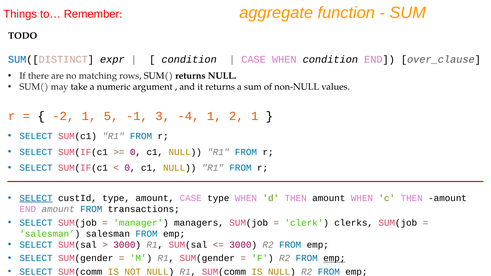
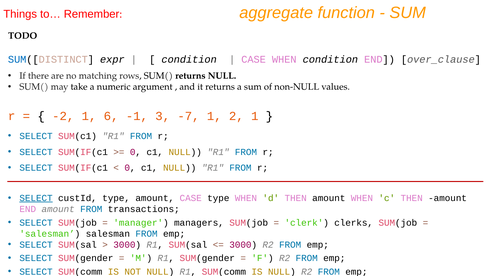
5: 5 -> 6
-4: -4 -> -7
emp at (334, 258) underline: present -> none
